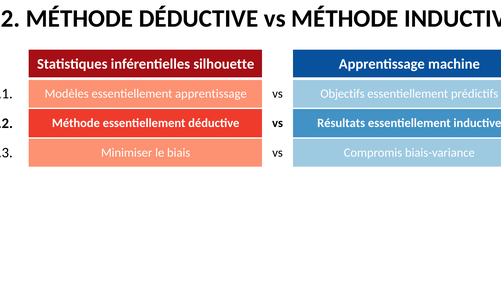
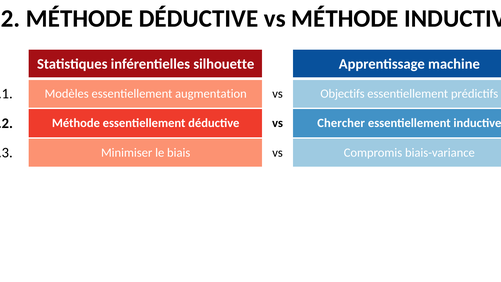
essentiellement apprentissage: apprentissage -> augmentation
Résultats: Résultats -> Chercher
